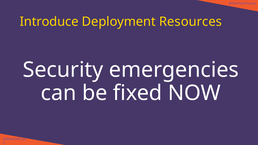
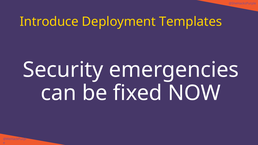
Resources: Resources -> Templates
